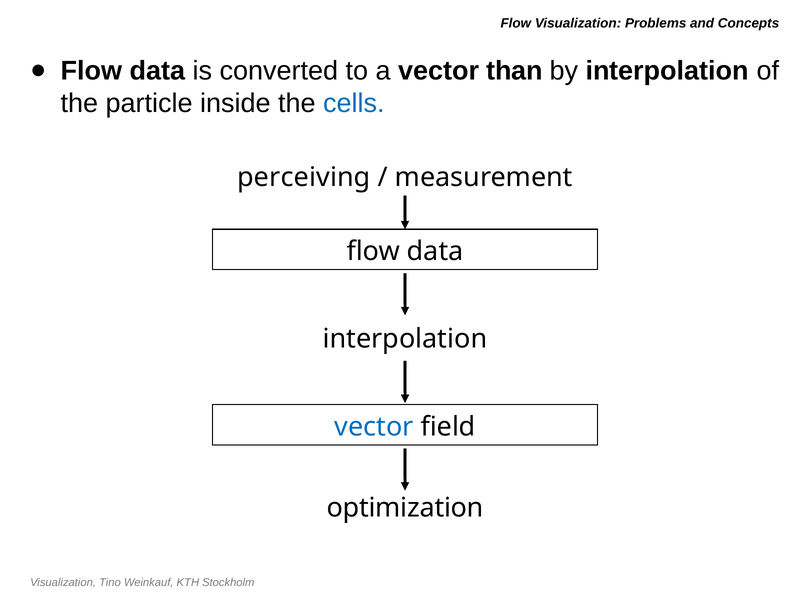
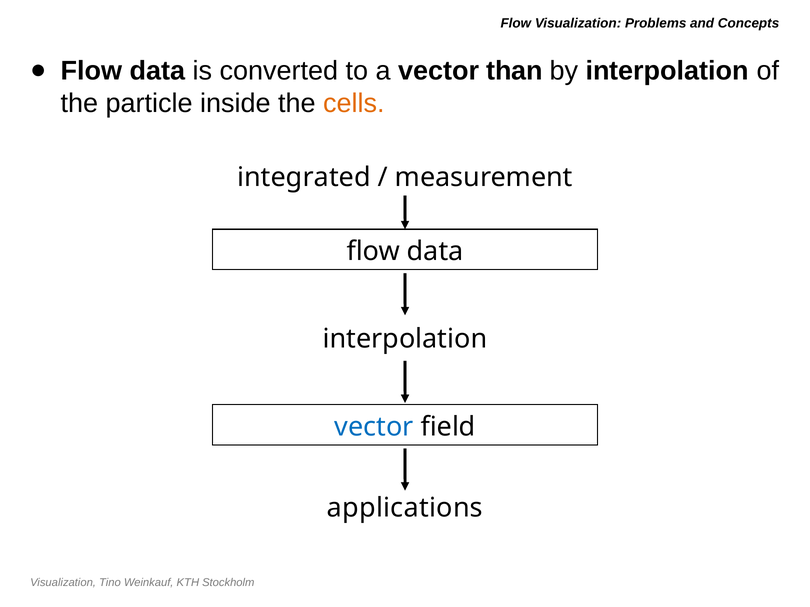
cells colour: blue -> orange
perceiving: perceiving -> integrated
optimization: optimization -> applications
